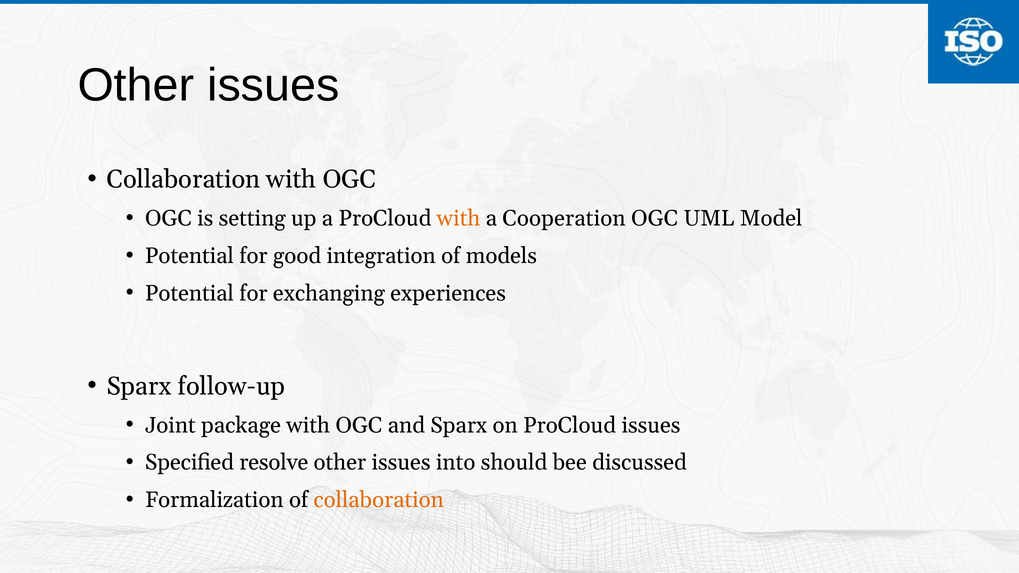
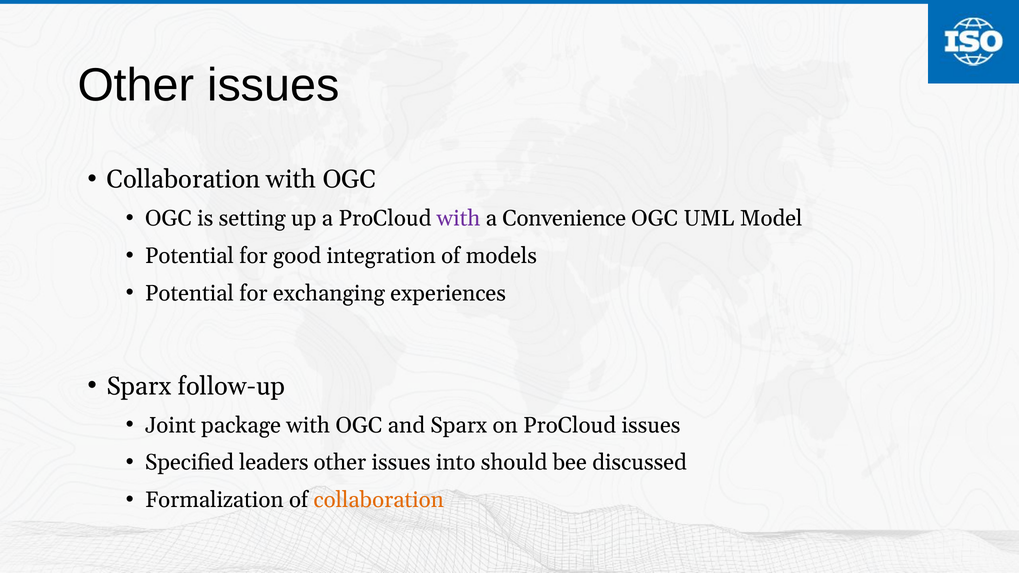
with at (459, 219) colour: orange -> purple
Cooperation: Cooperation -> Convenience
resolve: resolve -> leaders
